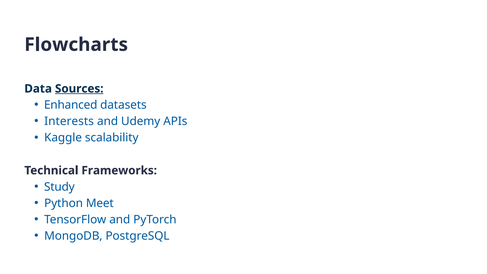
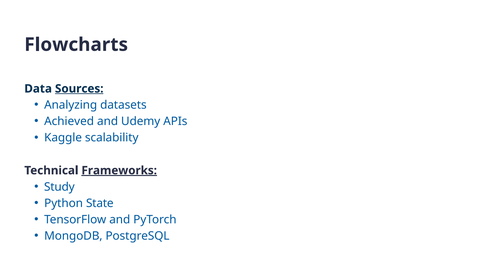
Enhanced: Enhanced -> Analyzing
Interests: Interests -> Achieved
Frameworks underline: none -> present
Meet: Meet -> State
